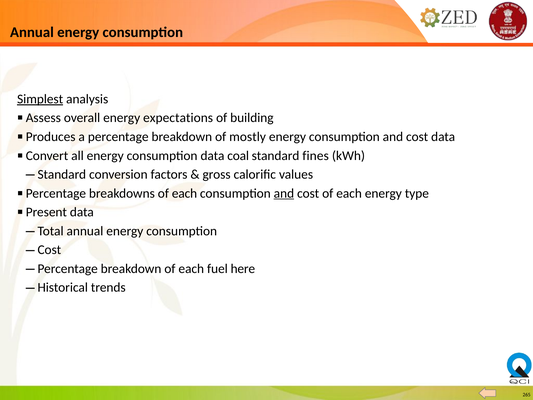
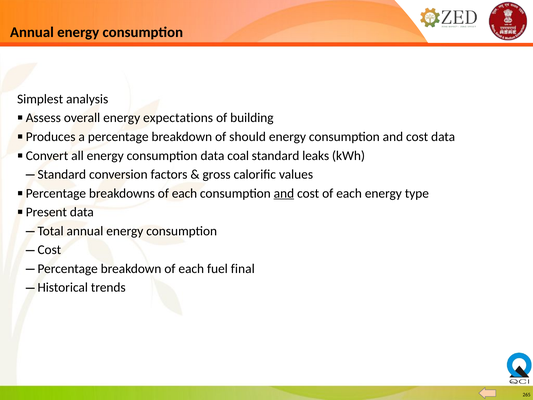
Simplest underline: present -> none
mostly: mostly -> should
fines: fines -> leaks
here: here -> final
